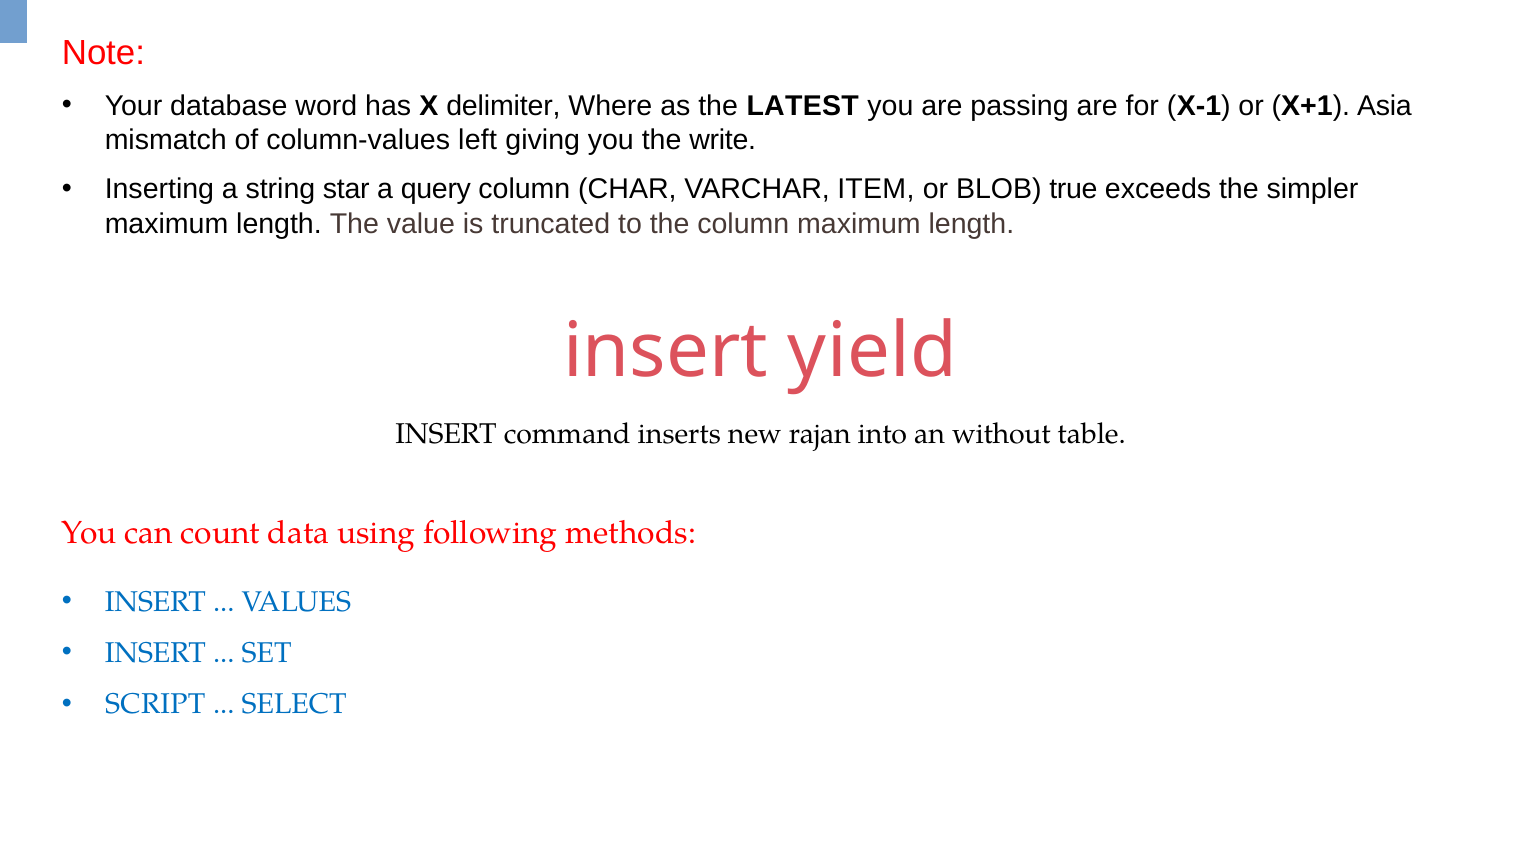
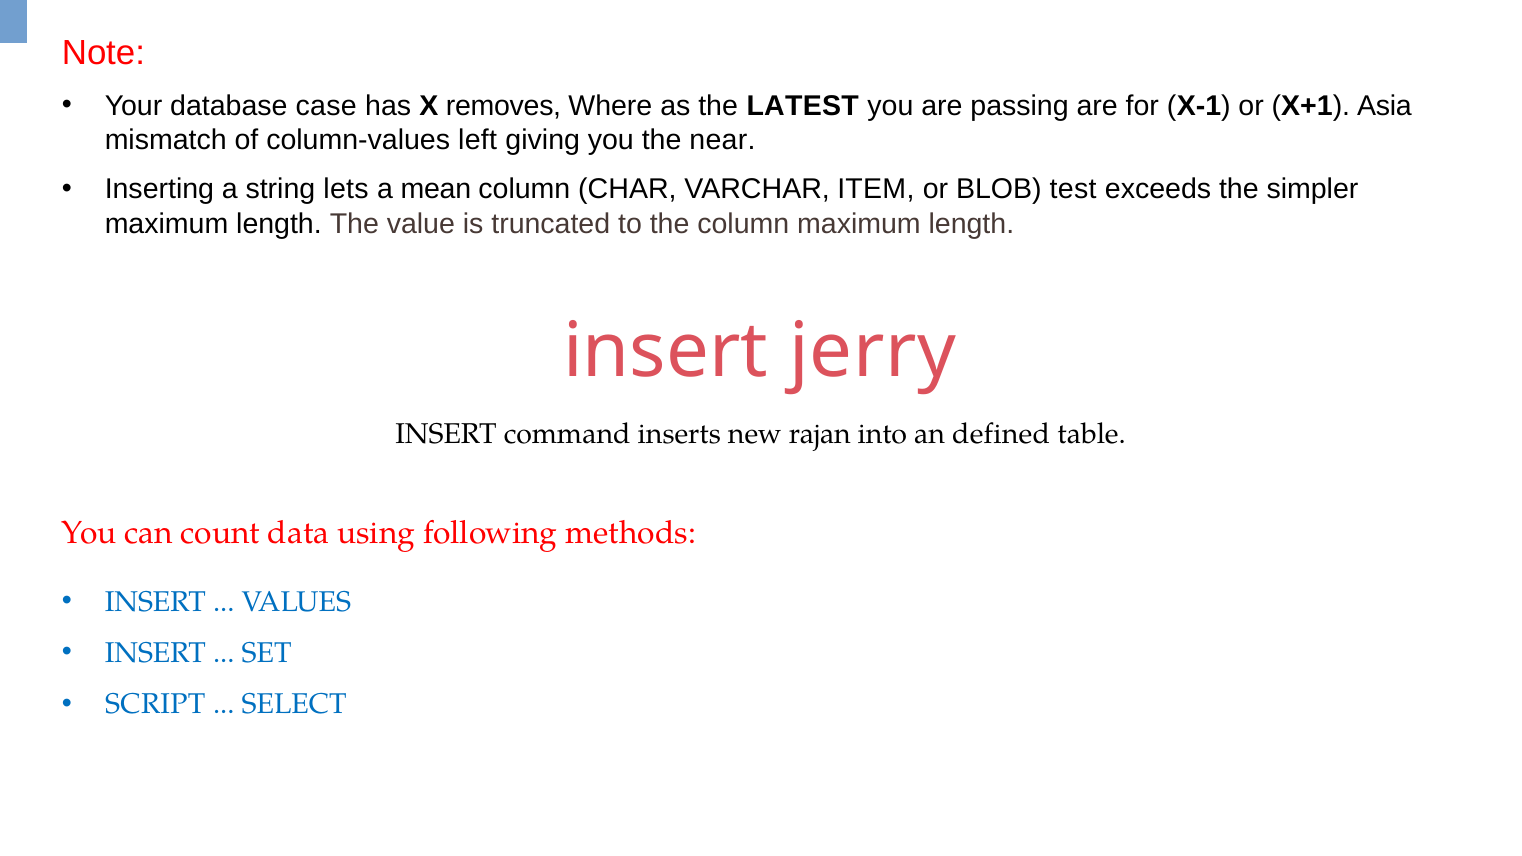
word: word -> case
delimiter: delimiter -> removes
write: write -> near
star: star -> lets
query: query -> mean
true: true -> test
yield: yield -> jerry
without: without -> defined
